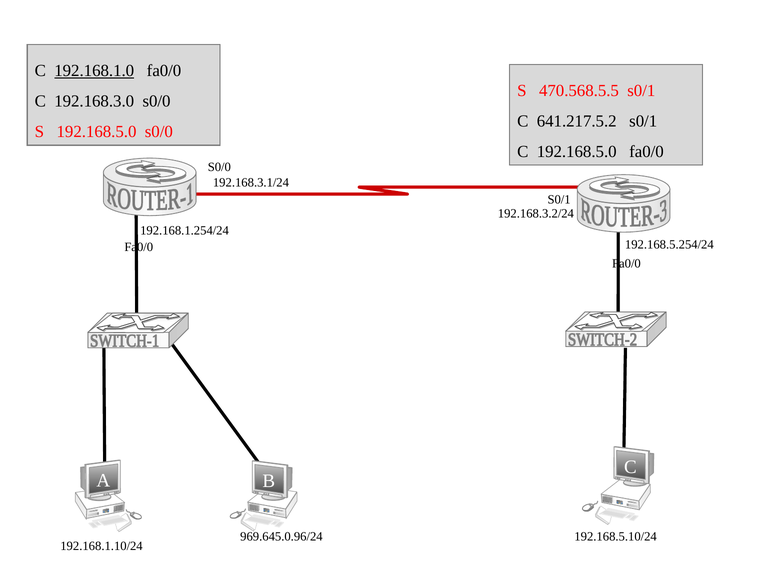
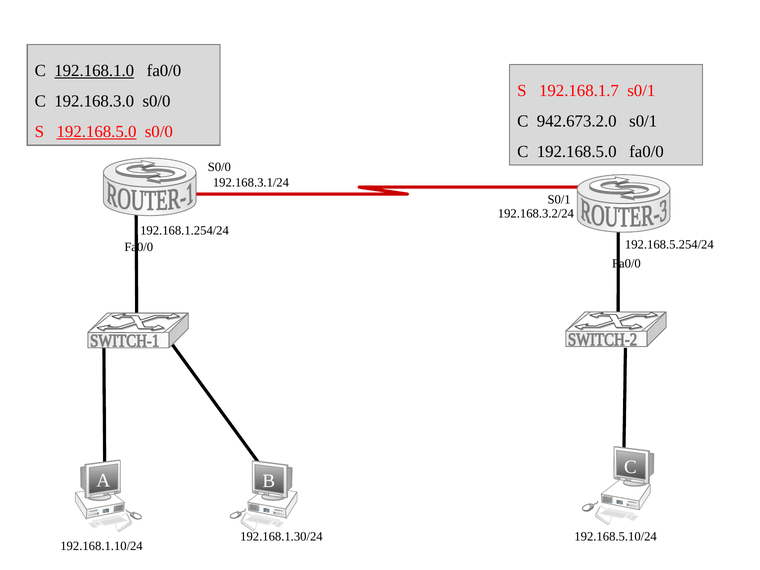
470.568.5.5: 470.568.5.5 -> 192.168.1.7
641.217.5.2: 641.217.5.2 -> 942.673.2.0
192.168.5.0 at (97, 132) underline: none -> present
969.645.0.96/24: 969.645.0.96/24 -> 192.168.1.30/24
